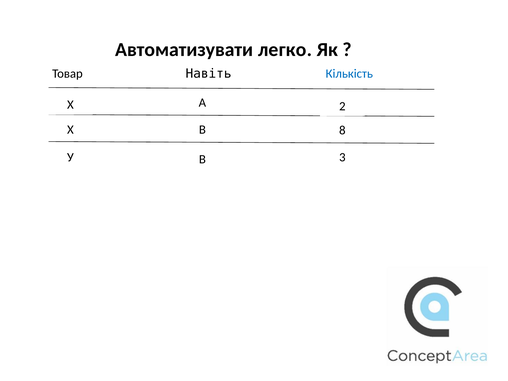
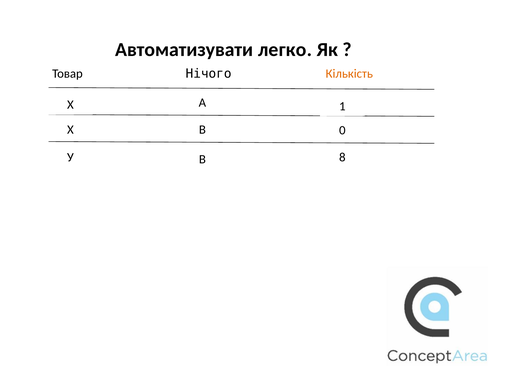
Навіть: Навіть -> Нічого
Кількість colour: blue -> orange
2: 2 -> 1
8: 8 -> 0
3: 3 -> 8
